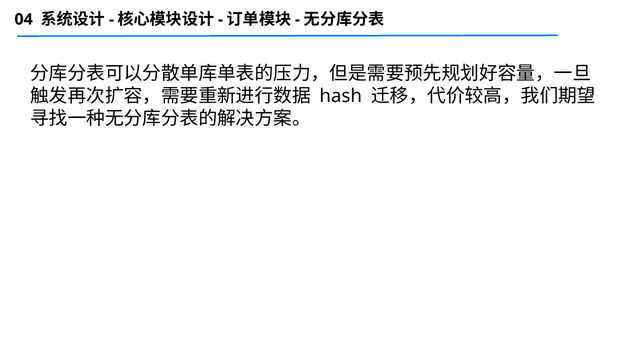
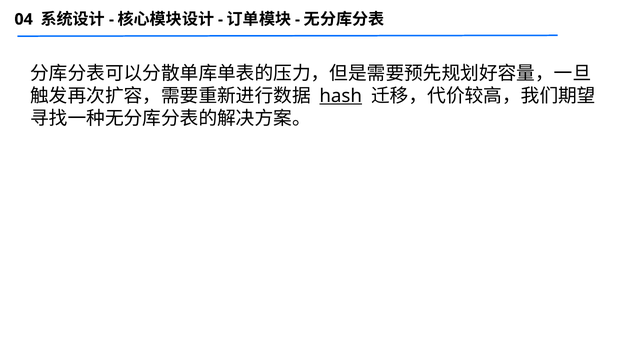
hash underline: none -> present
